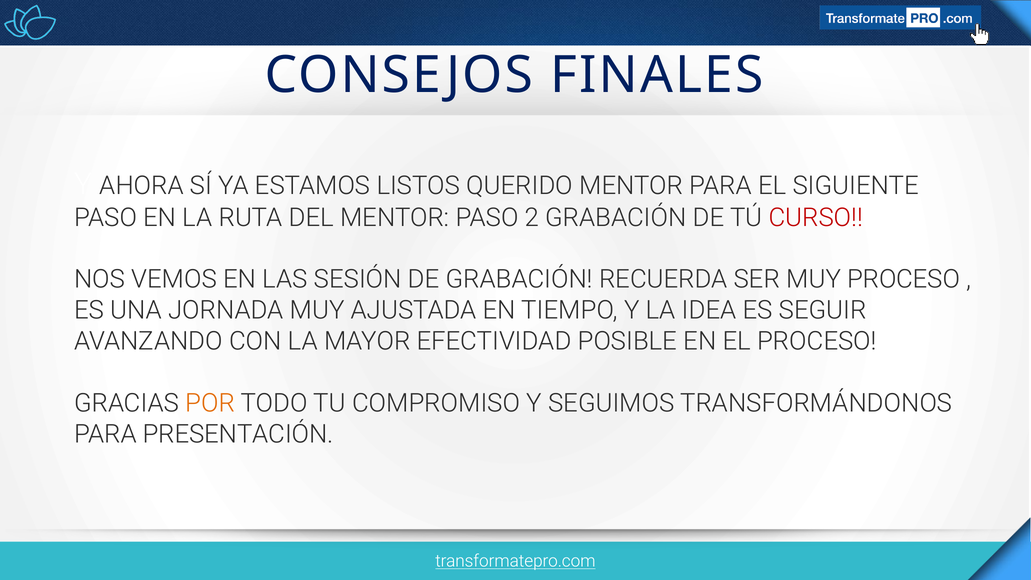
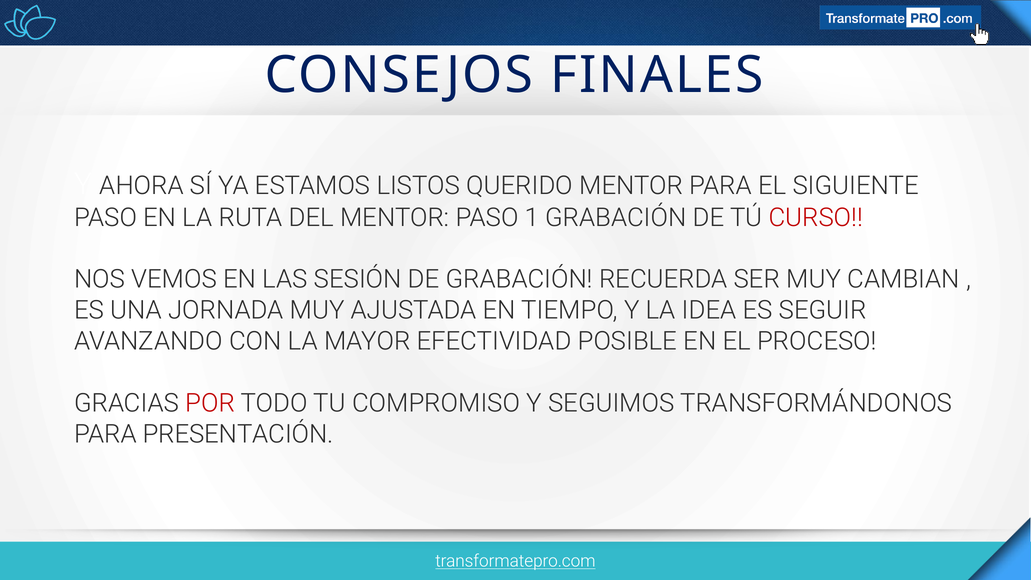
2: 2 -> 1
MUY PROCESO: PROCESO -> CAMBIAN
POR colour: orange -> red
